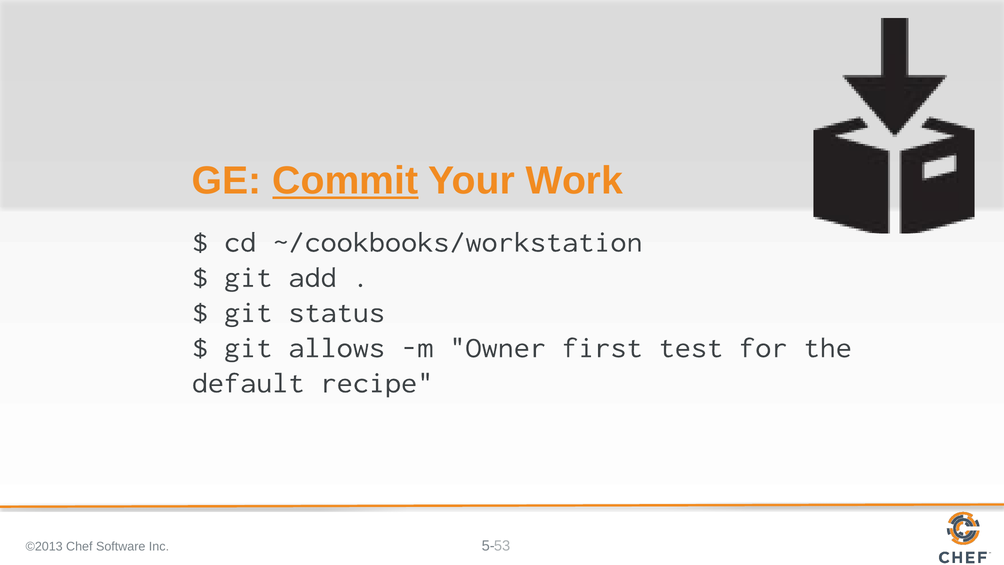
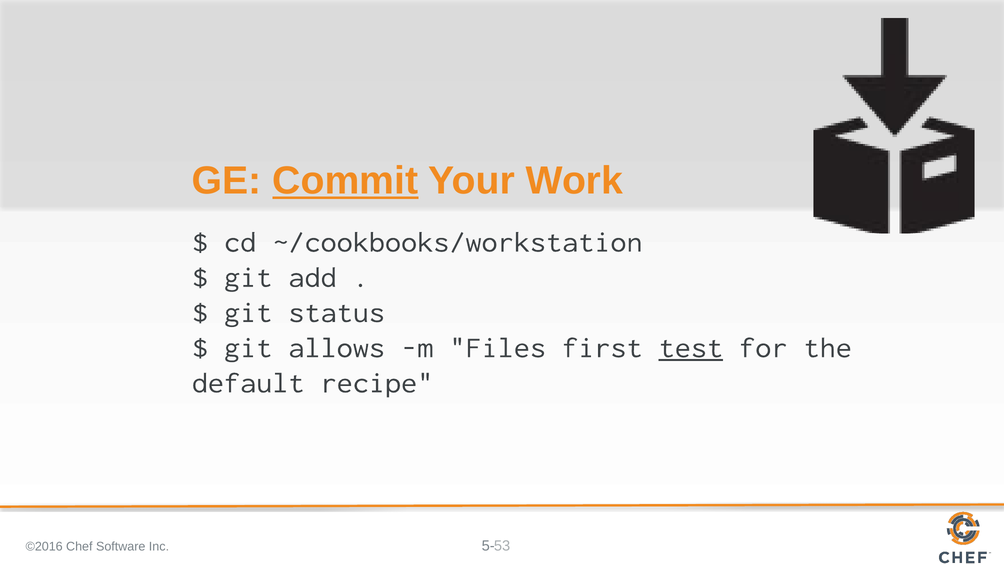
Owner: Owner -> Files
test underline: none -> present
©2013: ©2013 -> ©2016
